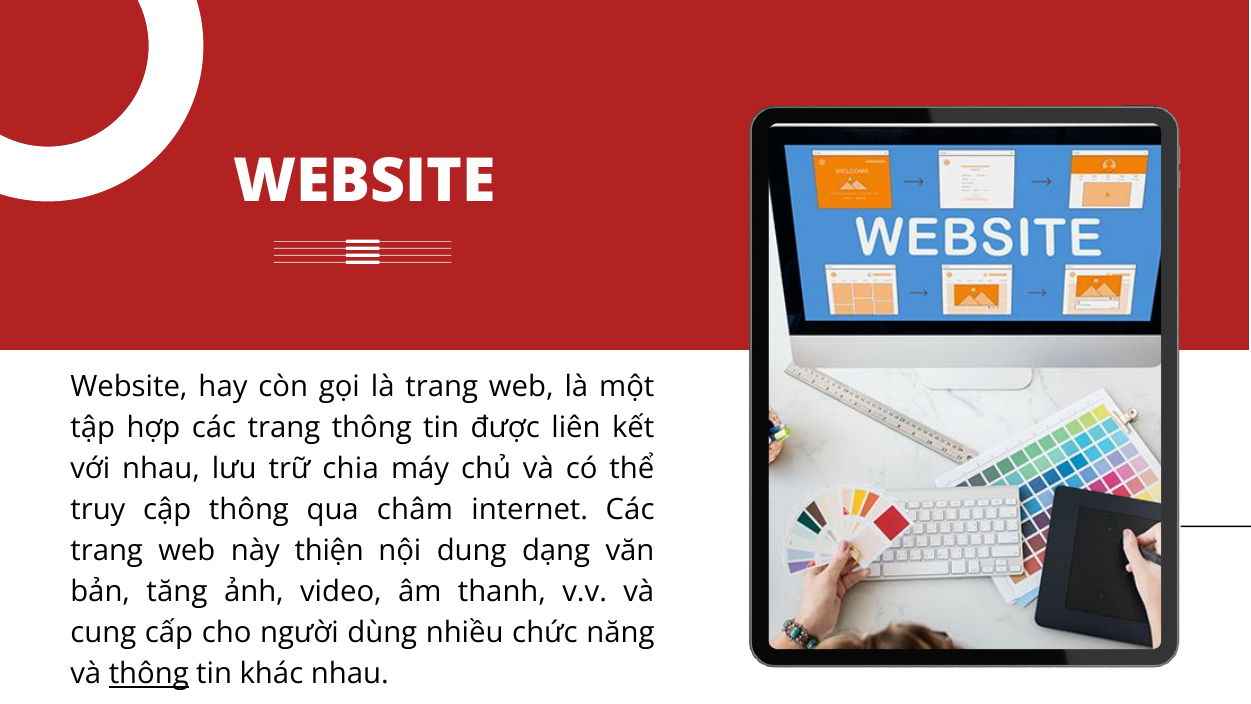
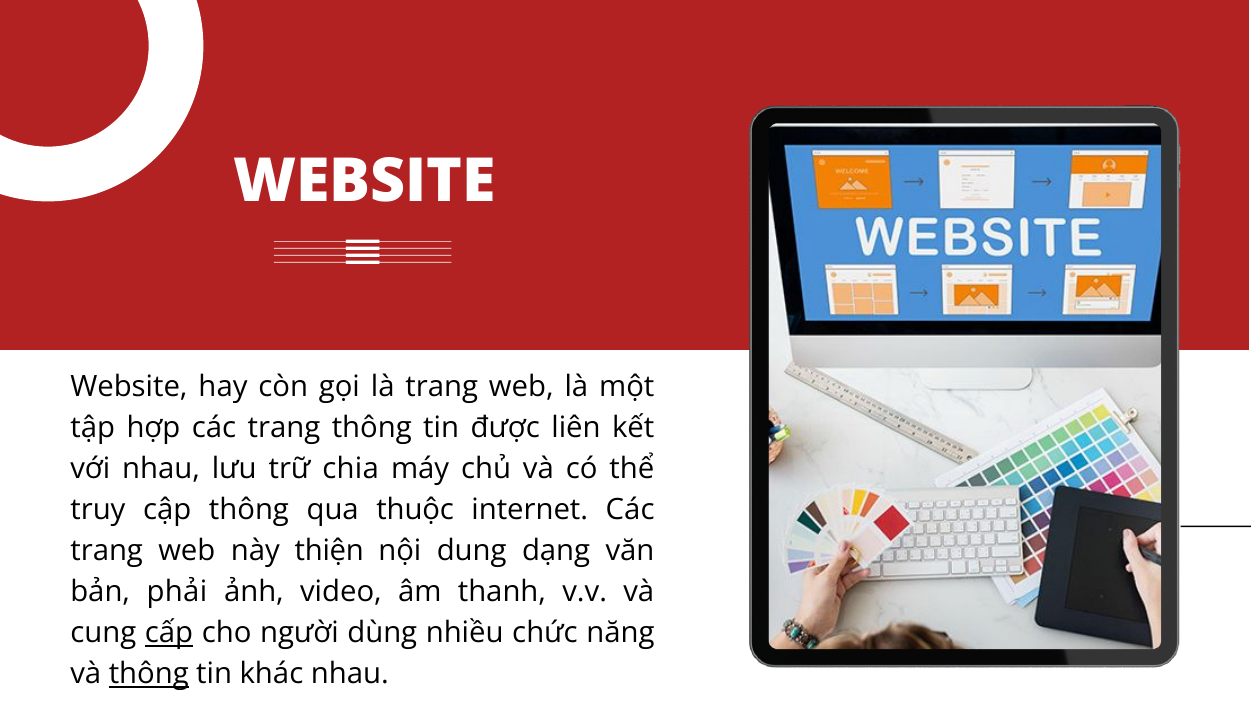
châm: châm -> thuộc
tăng: tăng -> phải
cấp underline: none -> present
